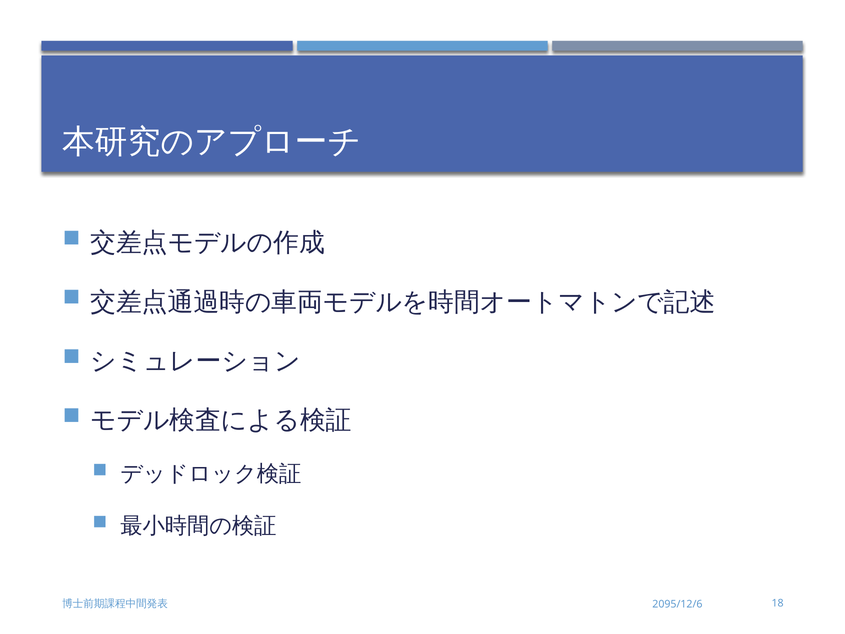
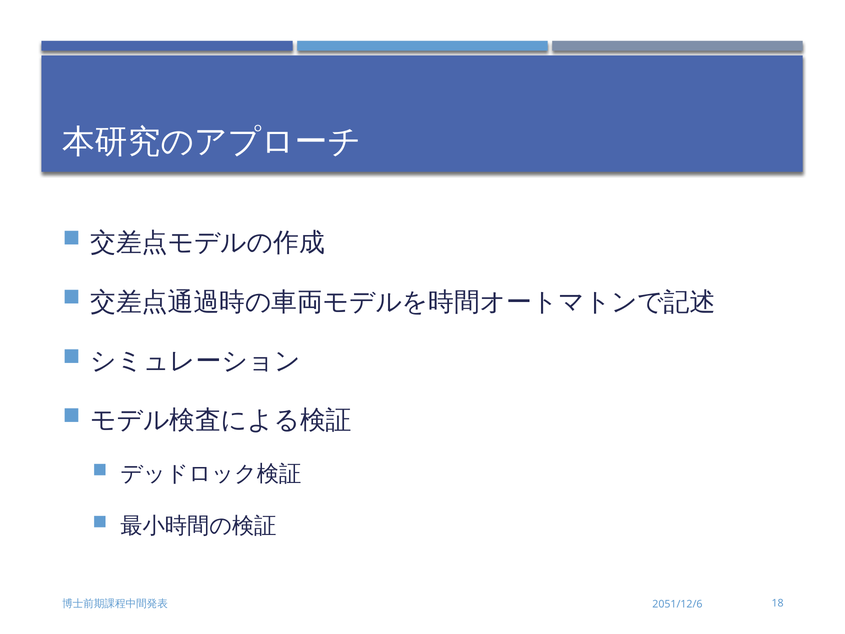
2095/12/6: 2095/12/6 -> 2051/12/6
